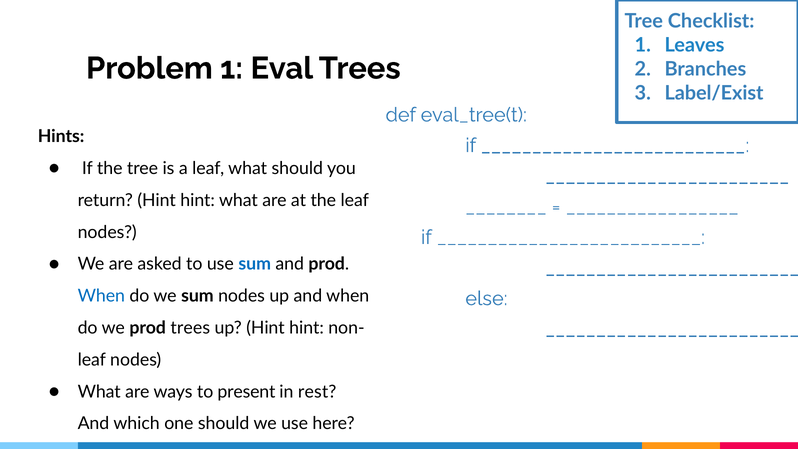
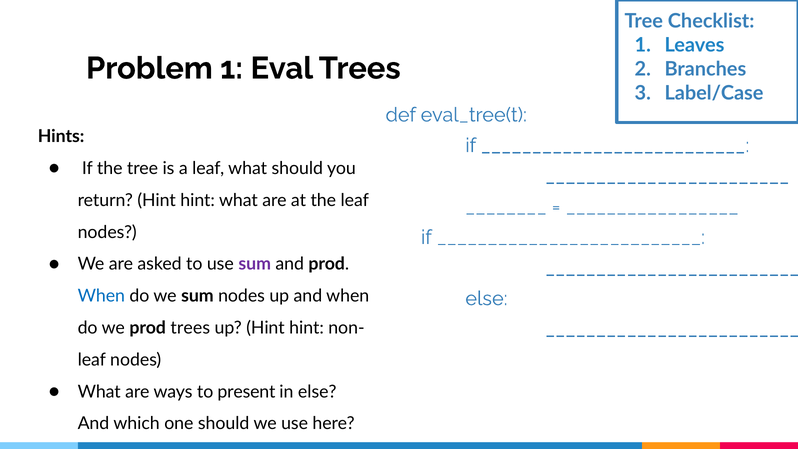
Label/Exist: Label/Exist -> Label/Case
sum at (255, 264) colour: blue -> purple
in rest: rest -> else
